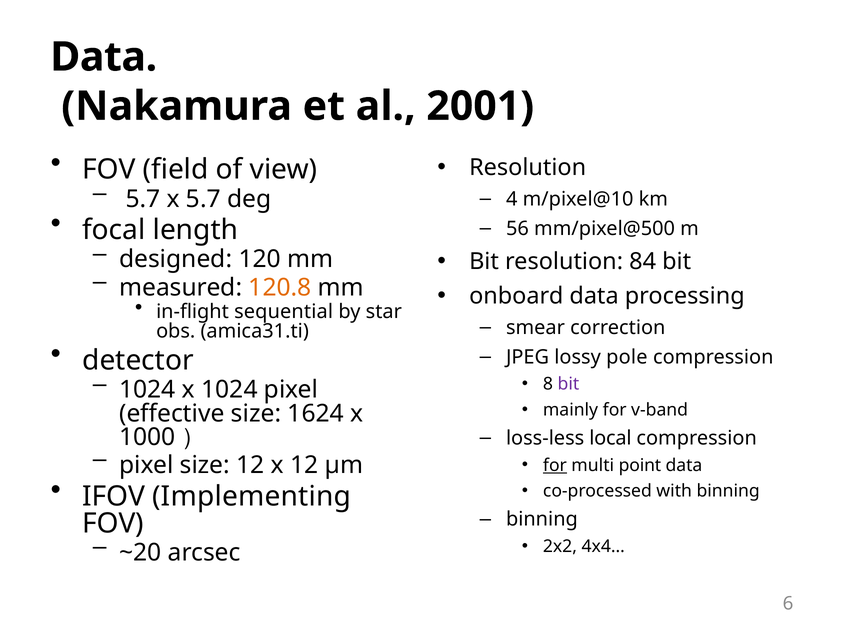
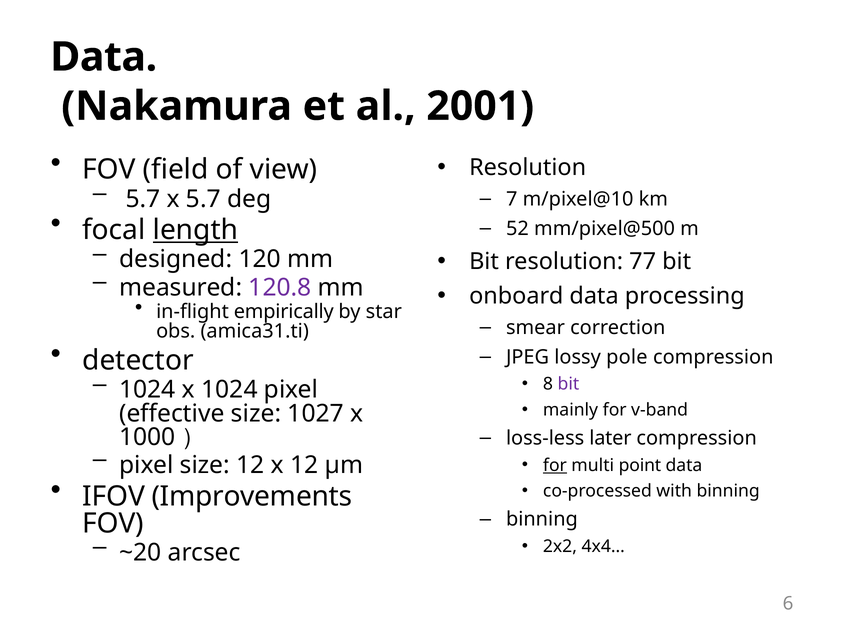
4: 4 -> 7
length underline: none -> present
56: 56 -> 52
84: 84 -> 77
120.8 colour: orange -> purple
sequential: sequential -> empirically
1624: 1624 -> 1027
local: local -> later
Implementing: Implementing -> Improvements
